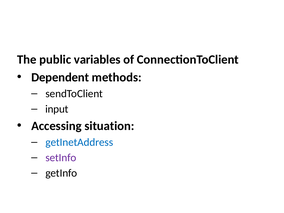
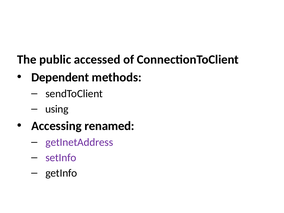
variables: variables -> accessed
input: input -> using
situation: situation -> renamed
getInetAddress colour: blue -> purple
